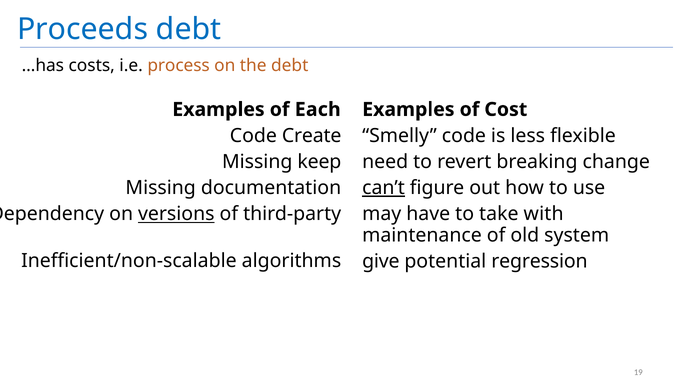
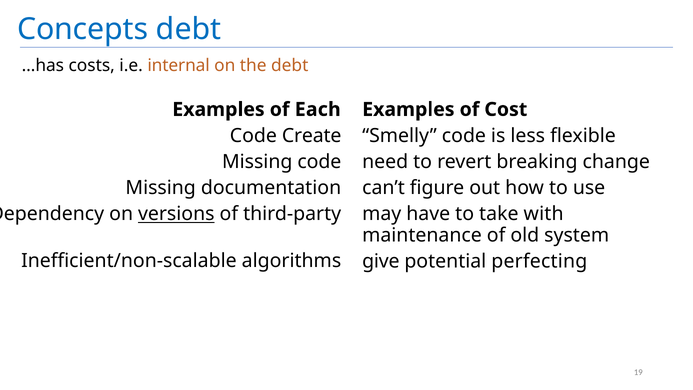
Proceeds: Proceeds -> Concepts
process: process -> internal
Missing keep: keep -> code
can’t underline: present -> none
regression: regression -> perfecting
